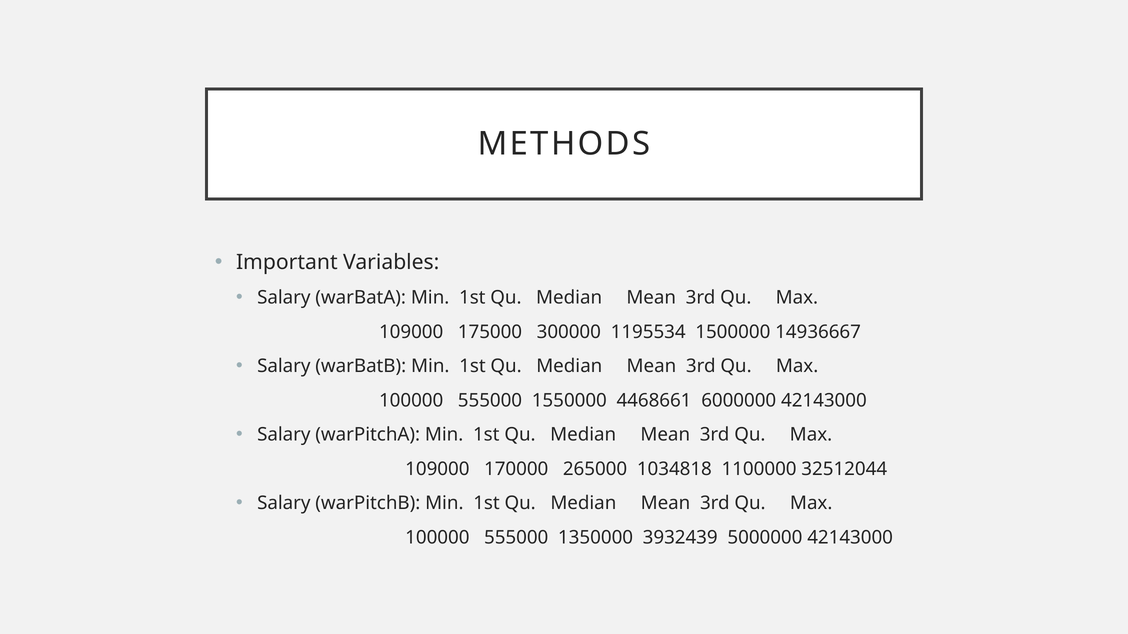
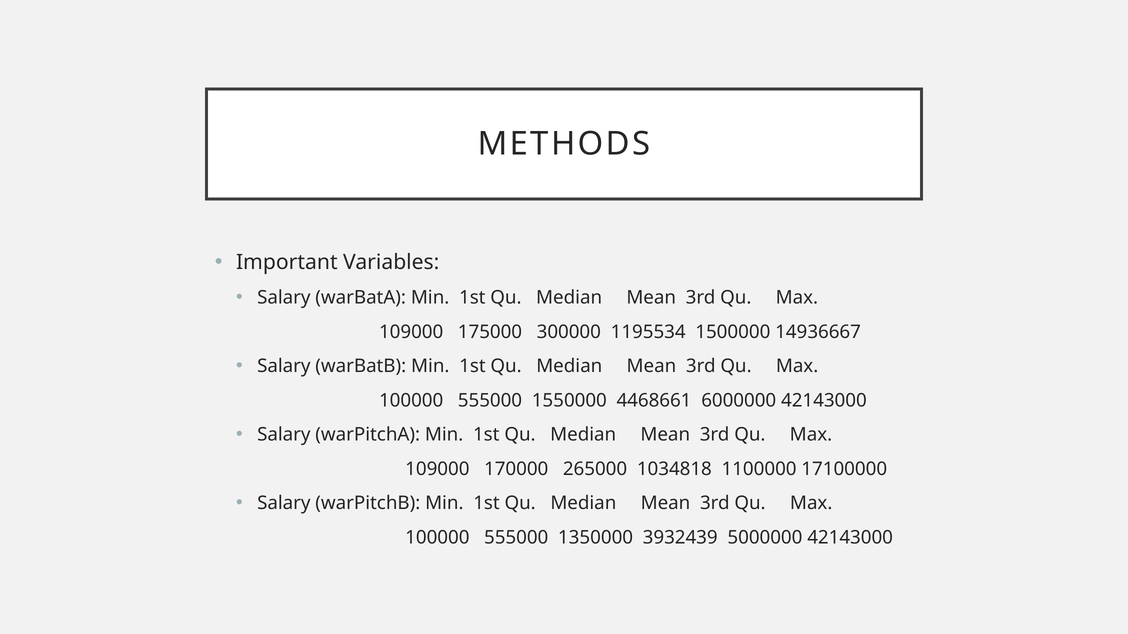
32512044: 32512044 -> 17100000
